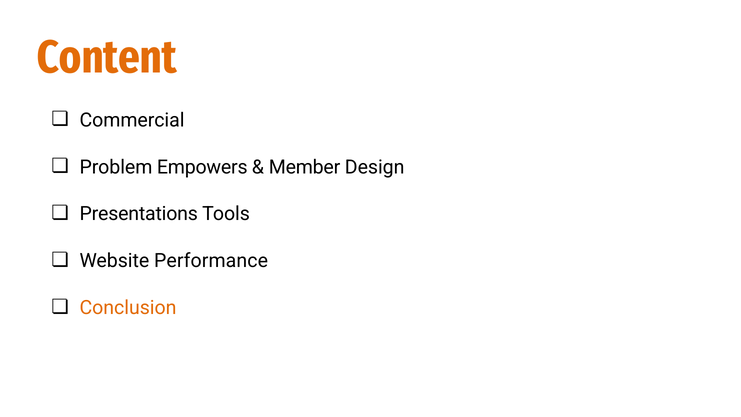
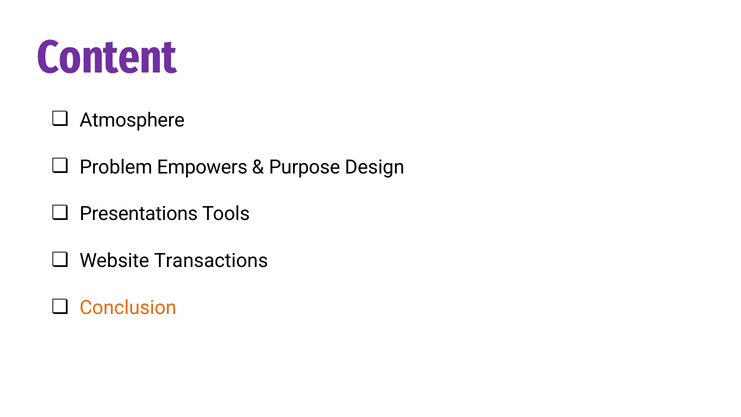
Content colour: orange -> purple
Commercial: Commercial -> Atmosphere
Member: Member -> Purpose
Performance: Performance -> Transactions
